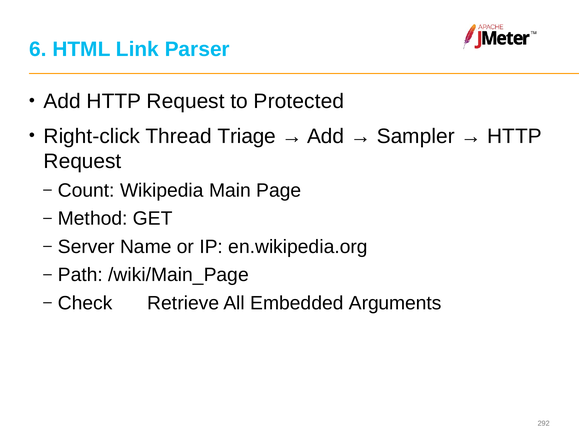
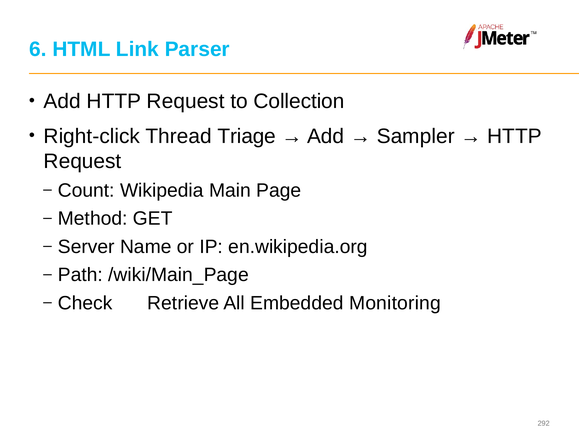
Protected: Protected -> Collection
Arguments: Arguments -> Monitoring
